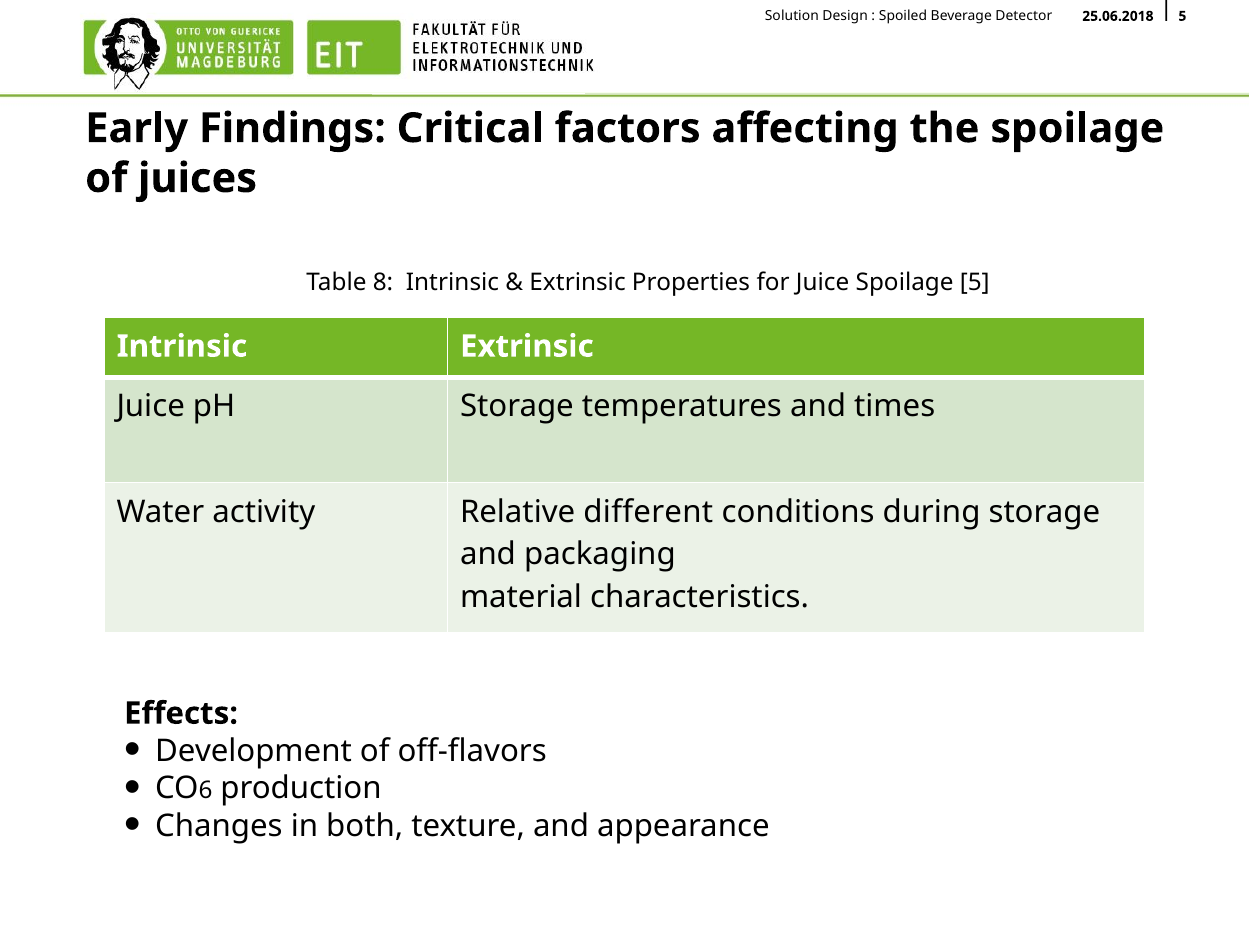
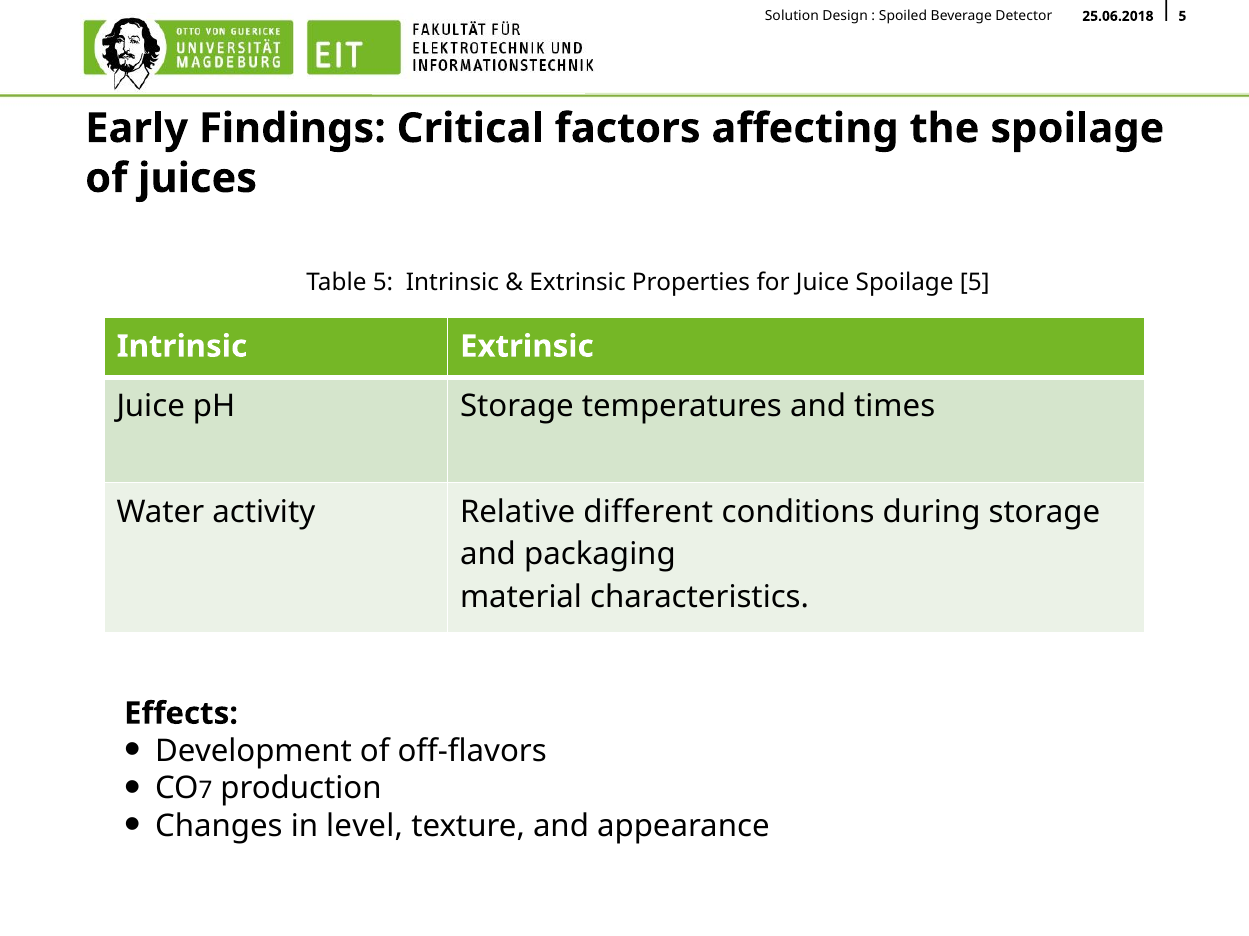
Table 8: 8 -> 5
6: 6 -> 7
both: both -> level
